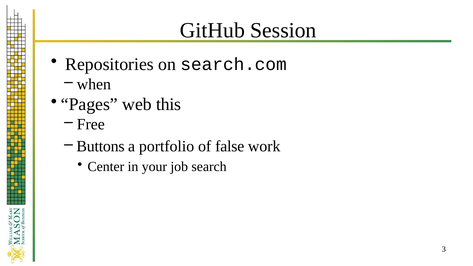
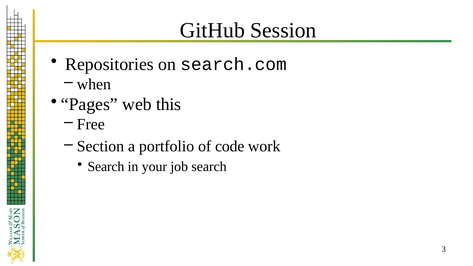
Buttons: Buttons -> Section
false: false -> code
Center at (106, 167): Center -> Search
